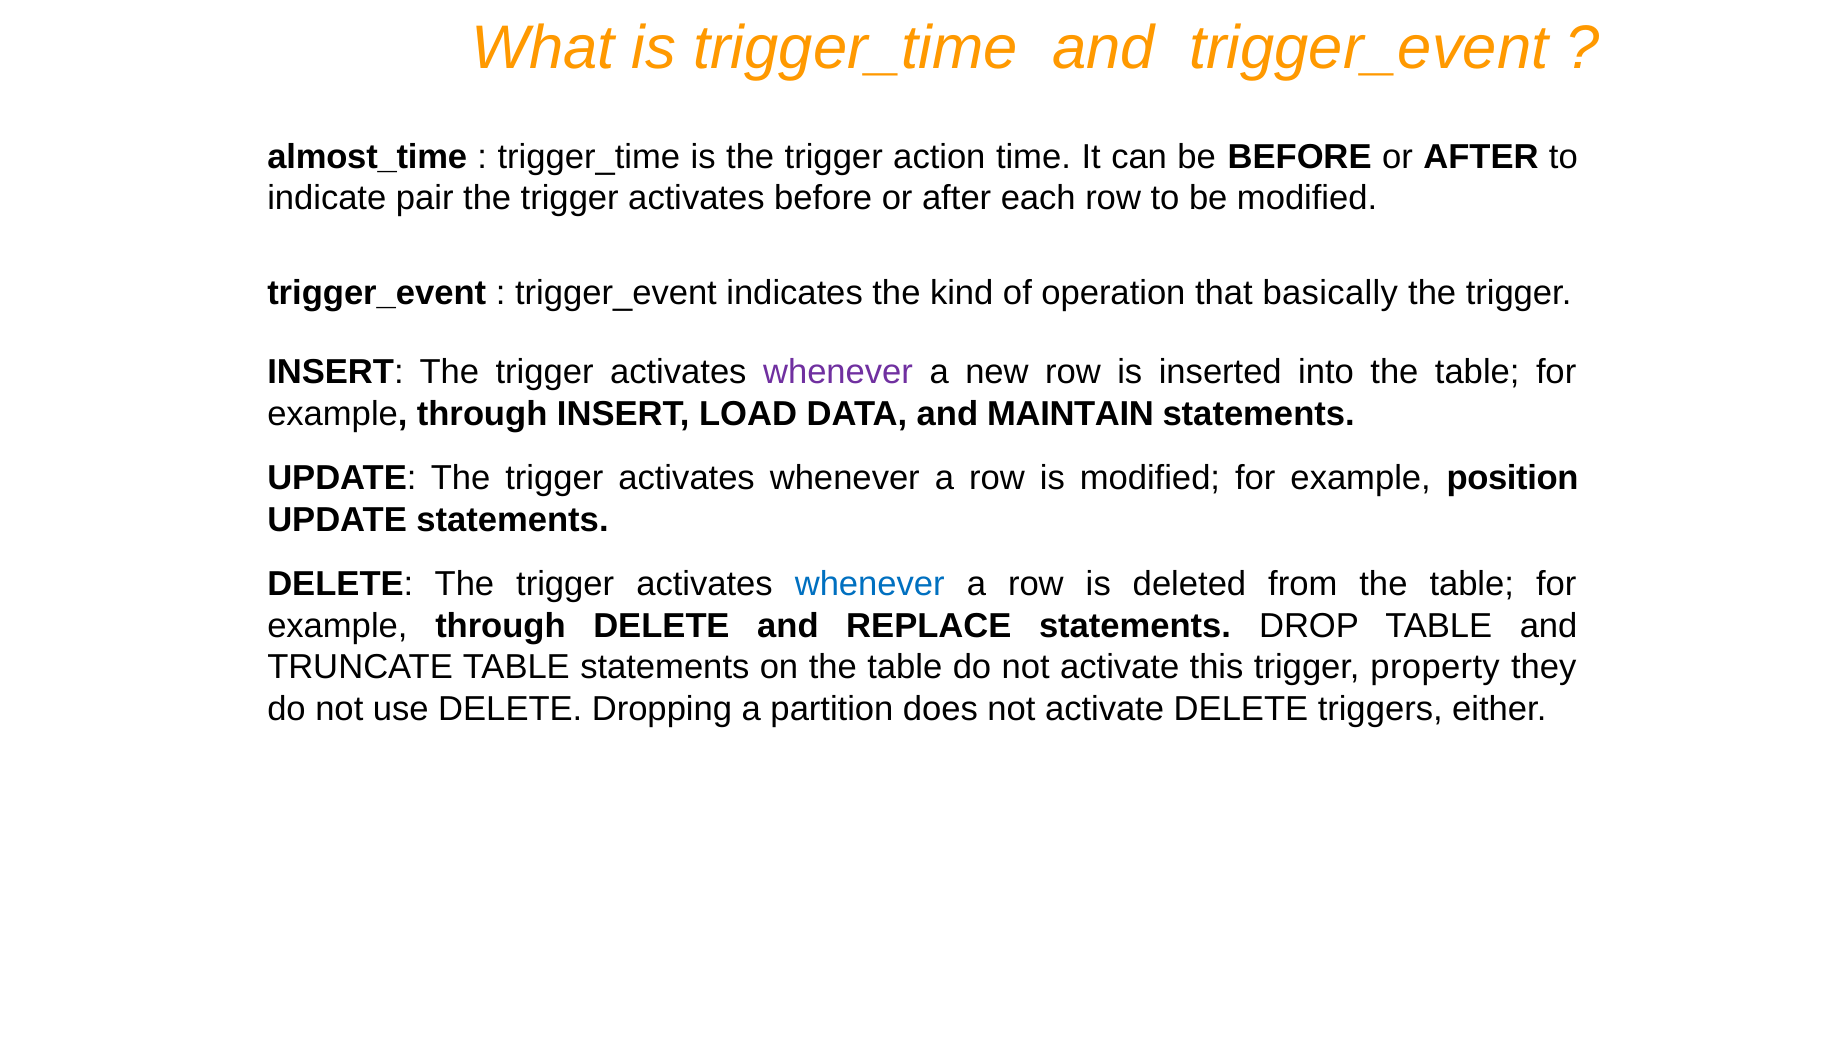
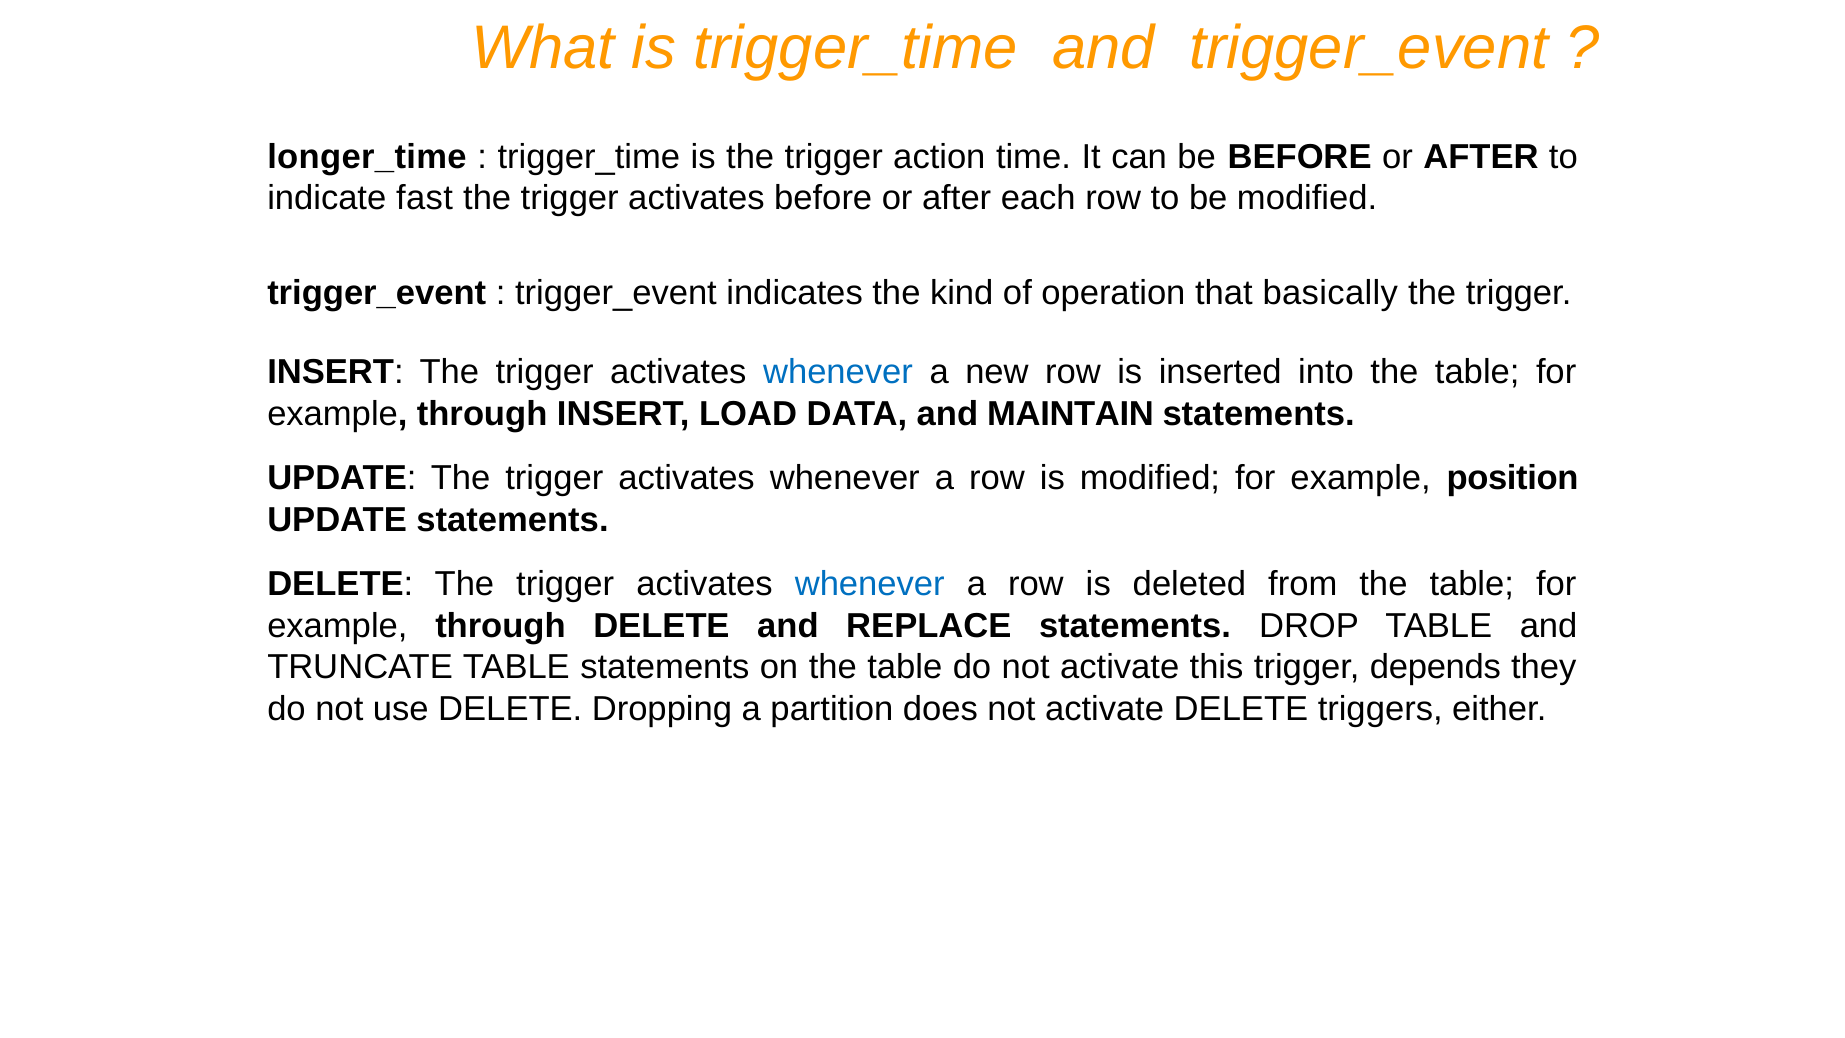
almost_time: almost_time -> longer_time
pair: pair -> fast
whenever at (838, 372) colour: purple -> blue
property: property -> depends
